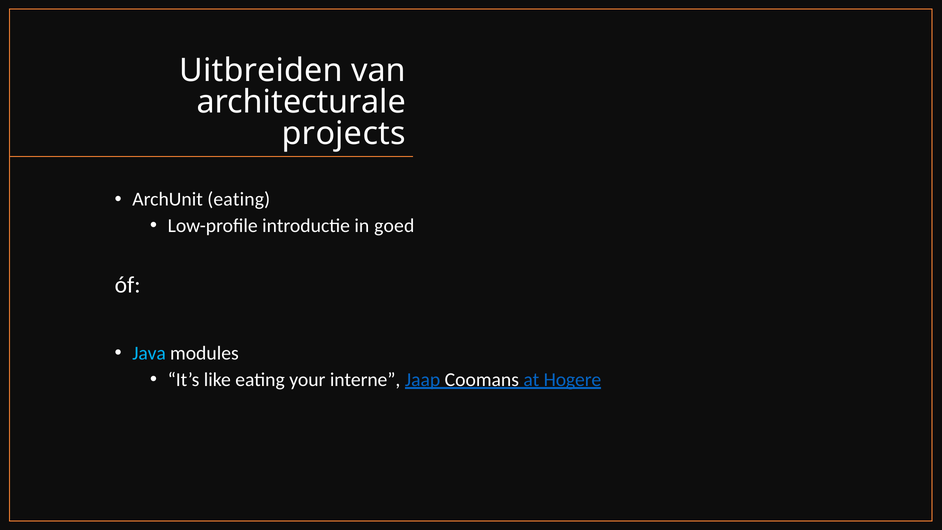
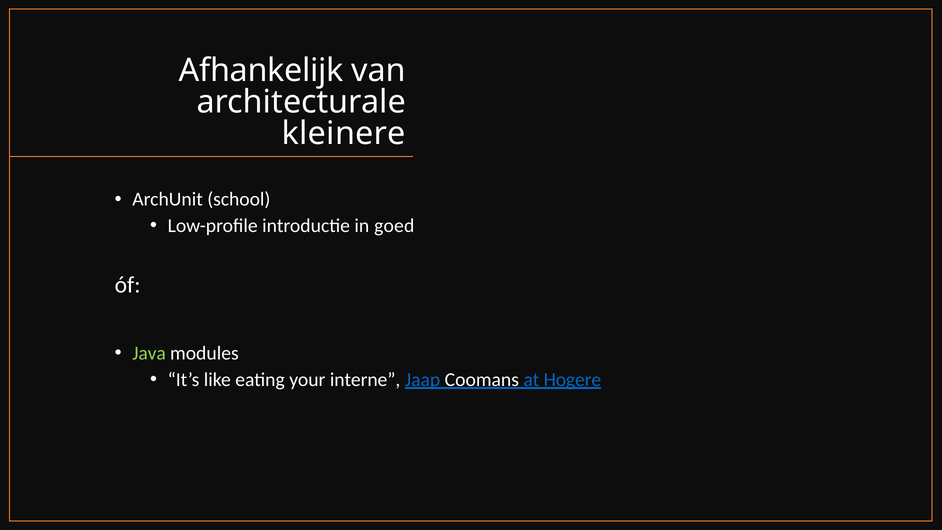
Uitbreiden: Uitbreiden -> Afhankelijk
projects: projects -> kleinere
ArchUnit eating: eating -> school
Java colour: light blue -> light green
